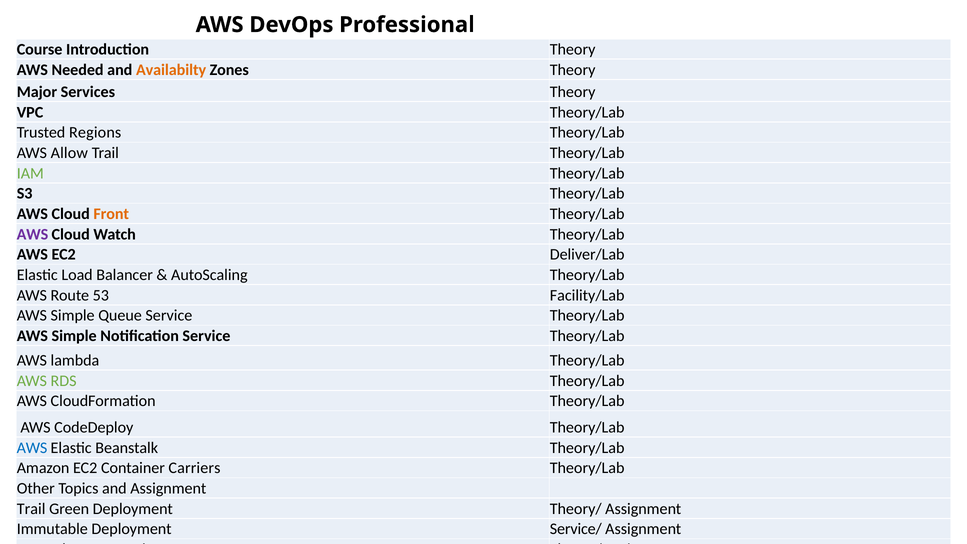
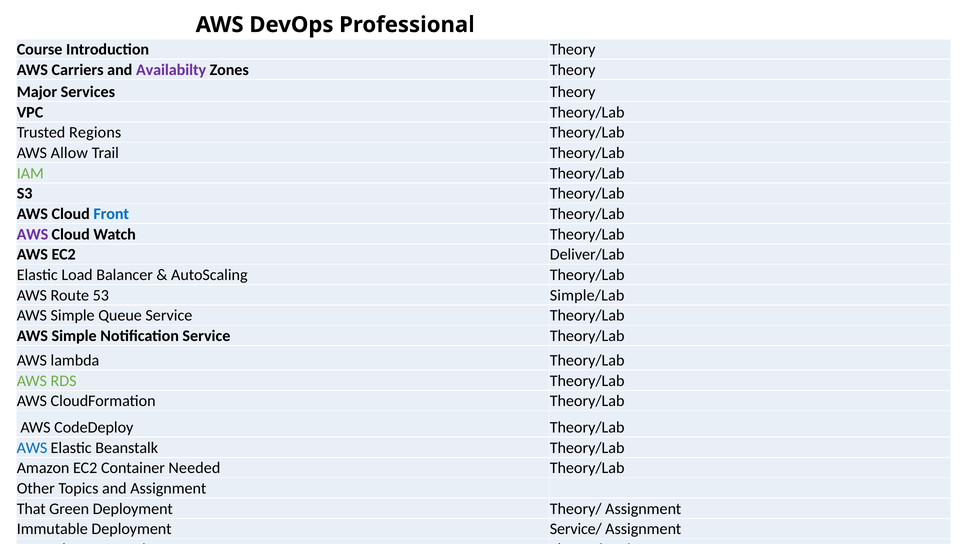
Needed: Needed -> Carriers
Availabilty colour: orange -> purple
Front colour: orange -> blue
Facility/Lab: Facility/Lab -> Simple/Lab
Carriers: Carriers -> Needed
Trail at (31, 509): Trail -> That
